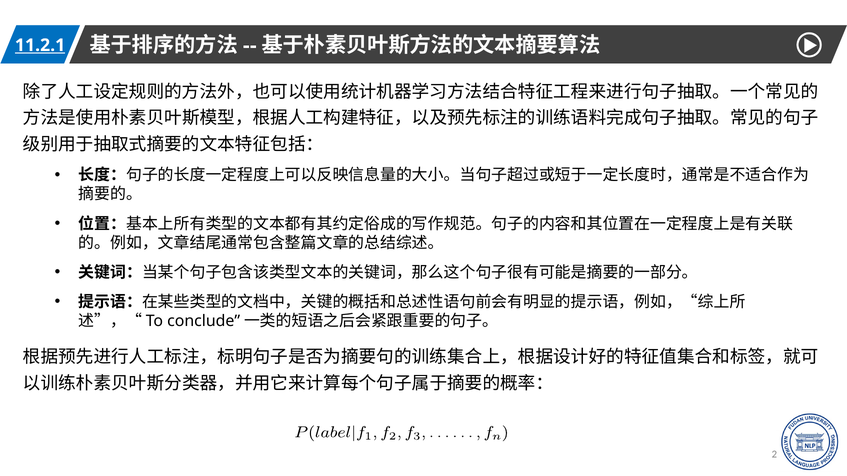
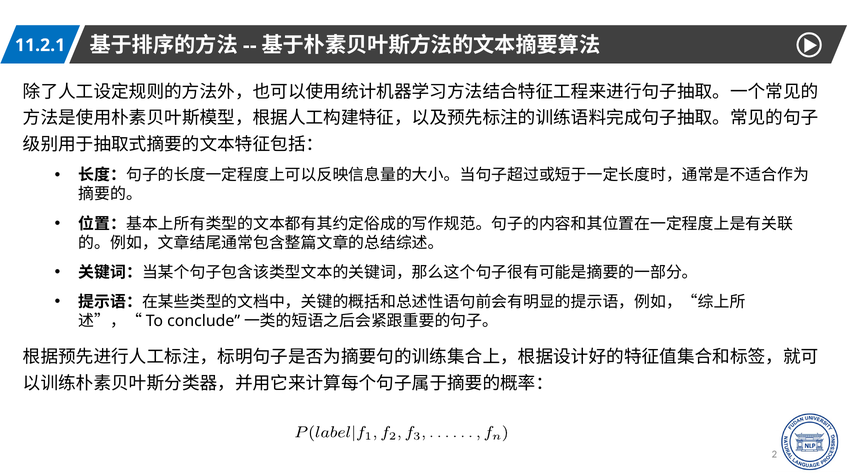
11.2.1 underline: present -> none
